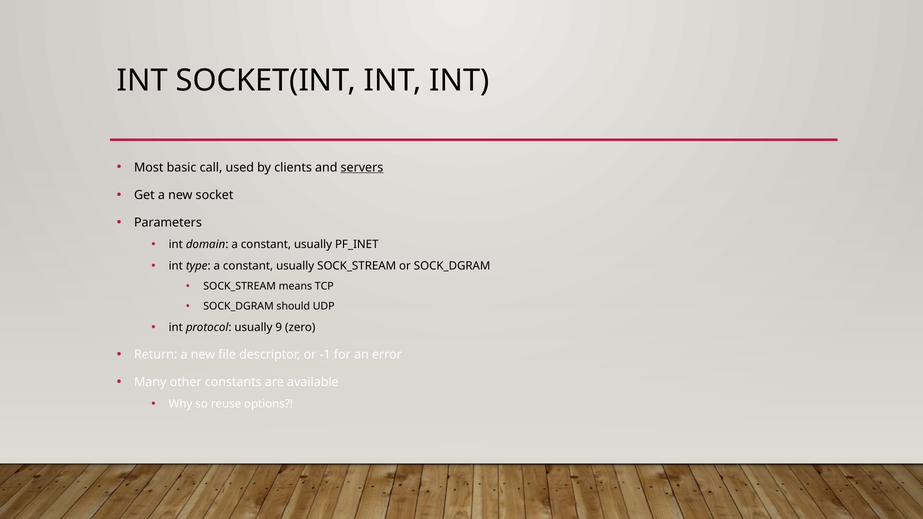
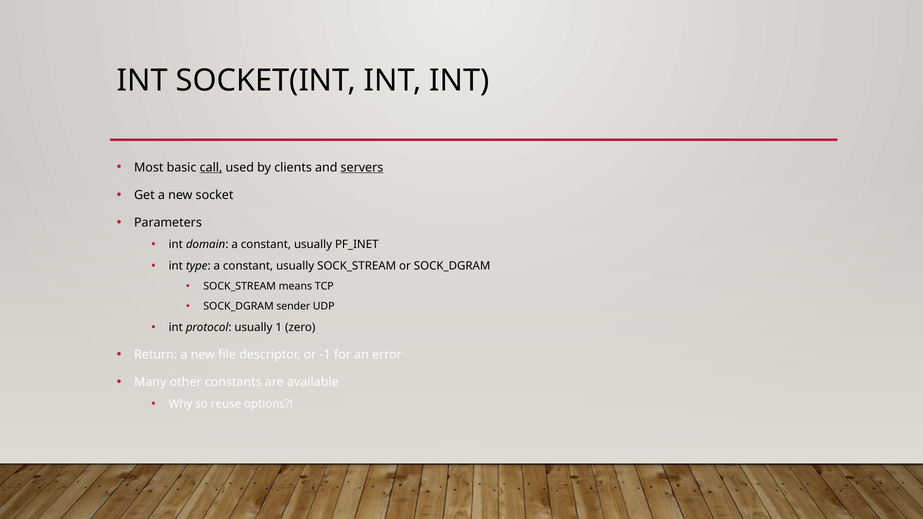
call underline: none -> present
should: should -> sender
9: 9 -> 1
